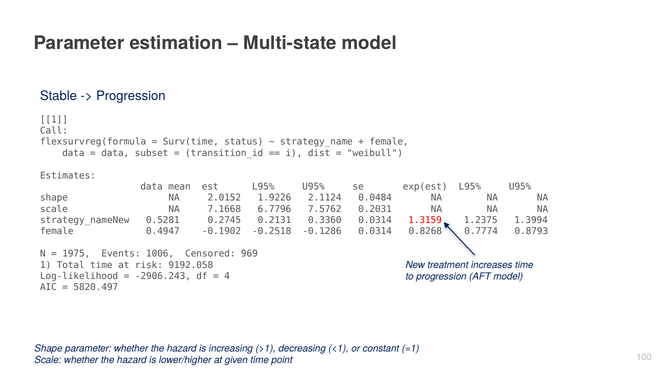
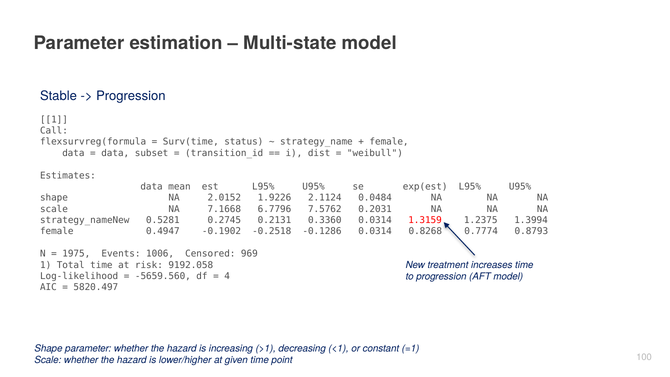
-2906.243: -2906.243 -> -5659.560
